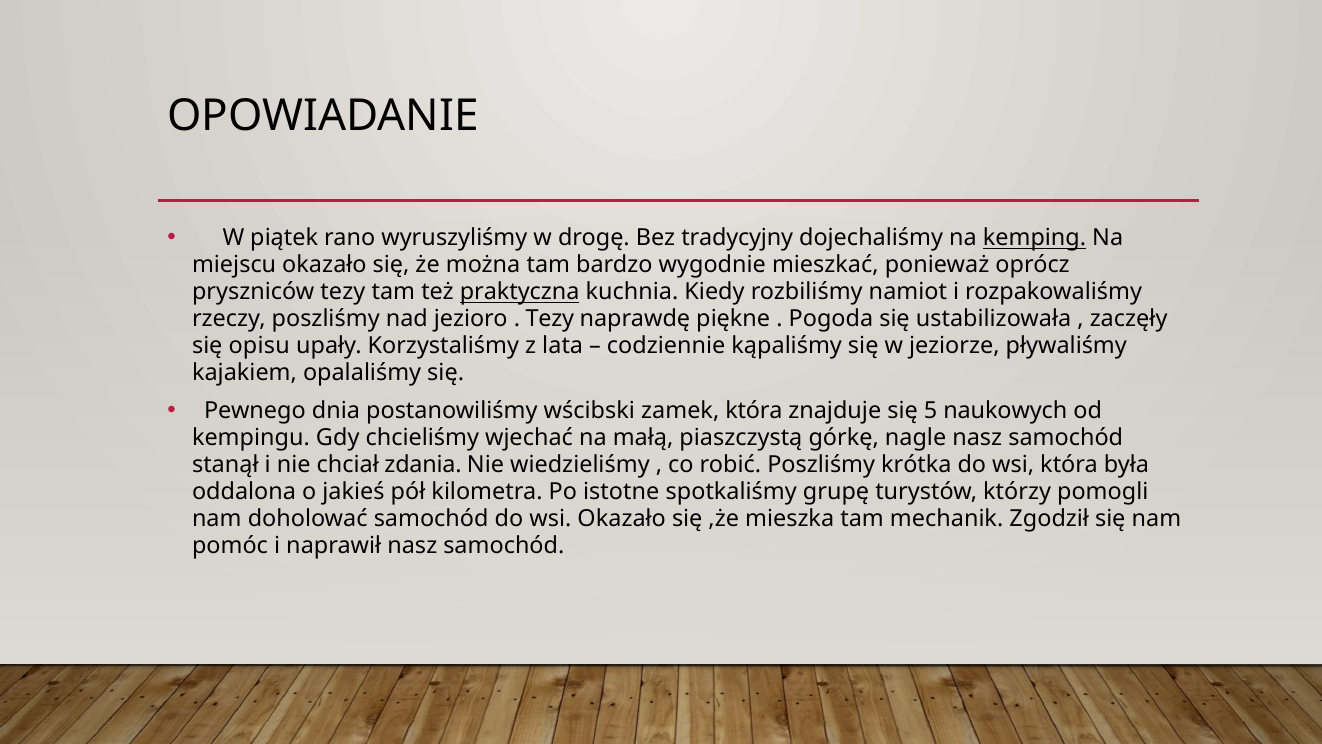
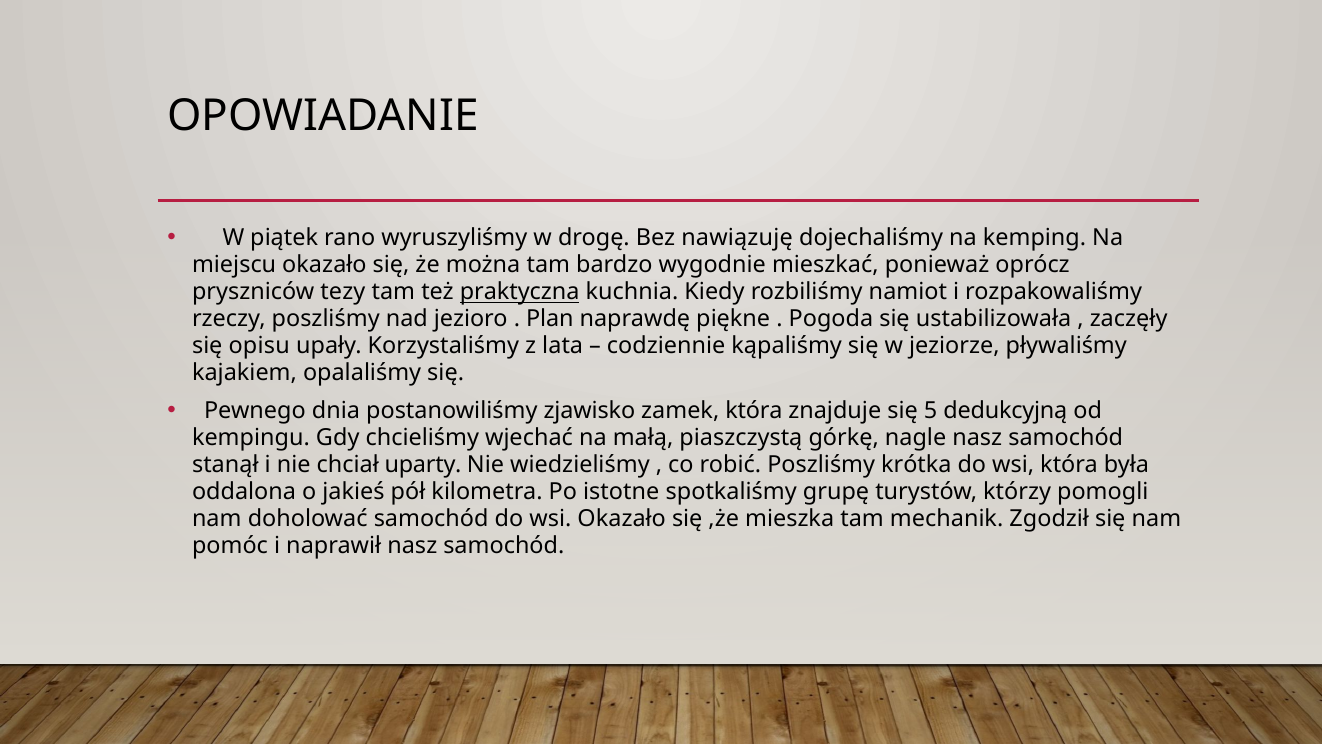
tradycyjny: tradycyjny -> nawiązuję
kemping underline: present -> none
Tezy at (550, 319): Tezy -> Plan
wścibski: wścibski -> zjawisko
naukowych: naukowych -> dedukcyjną
zdania: zdania -> uparty
